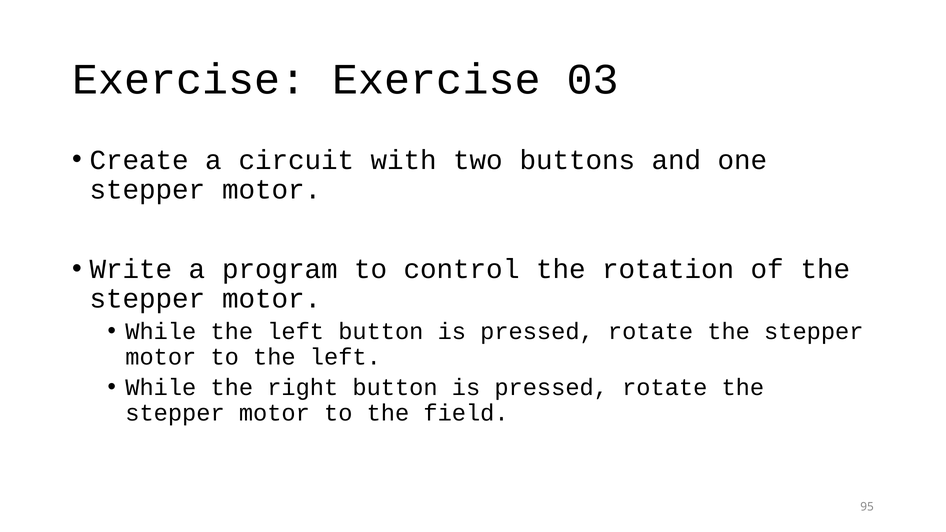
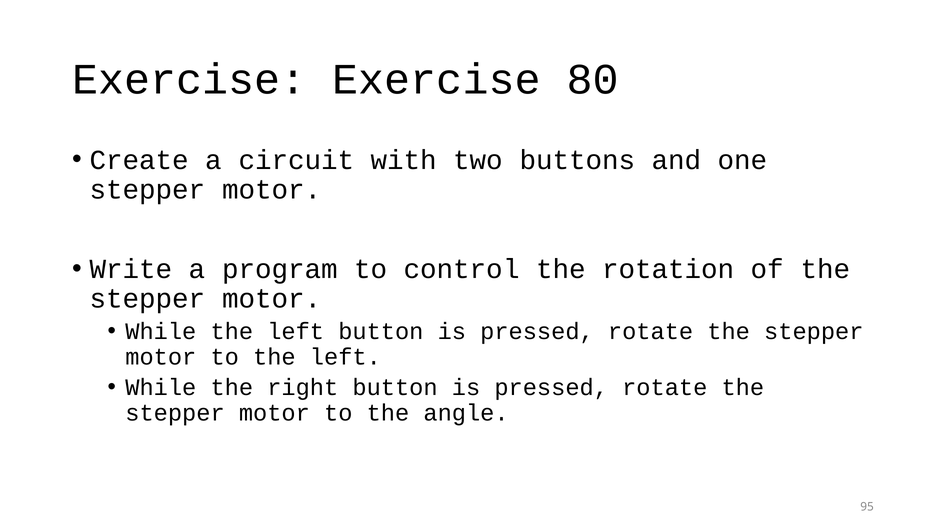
03: 03 -> 80
field: field -> angle
